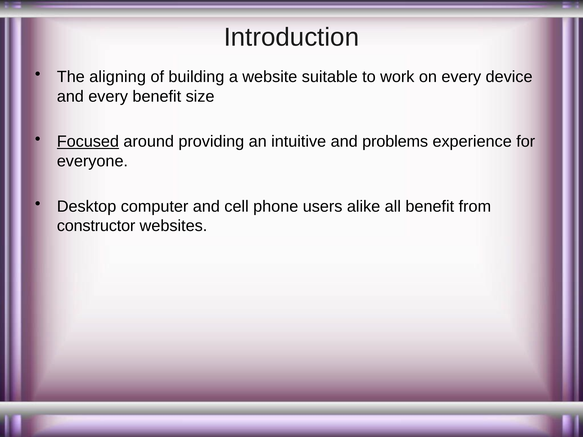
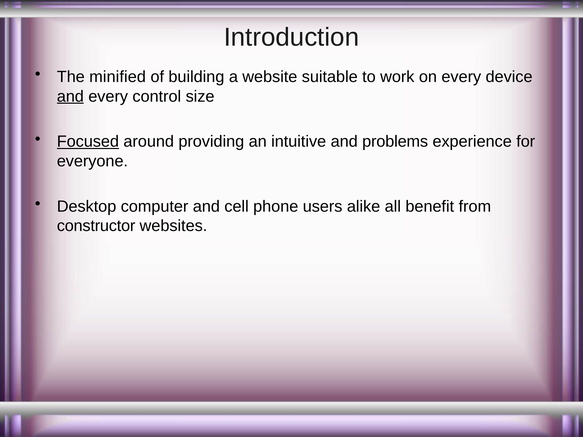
aligning: aligning -> minified
and at (70, 96) underline: none -> present
every benefit: benefit -> control
